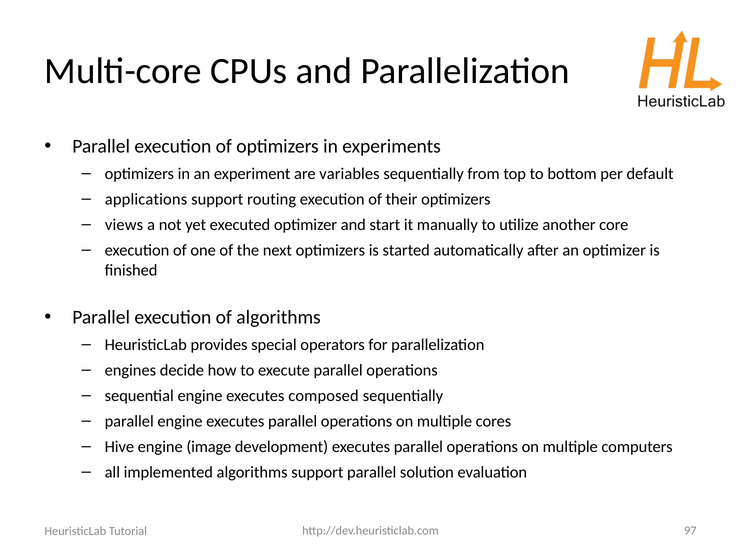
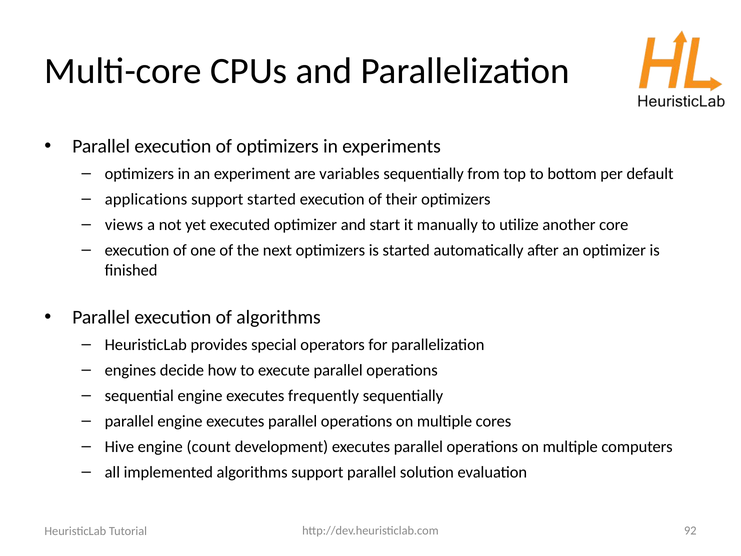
support routing: routing -> started
composed: composed -> frequently
image: image -> count
97: 97 -> 92
